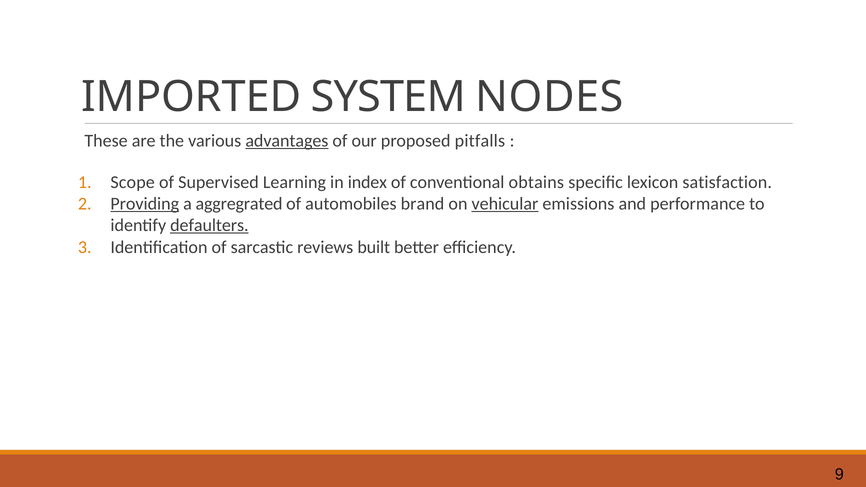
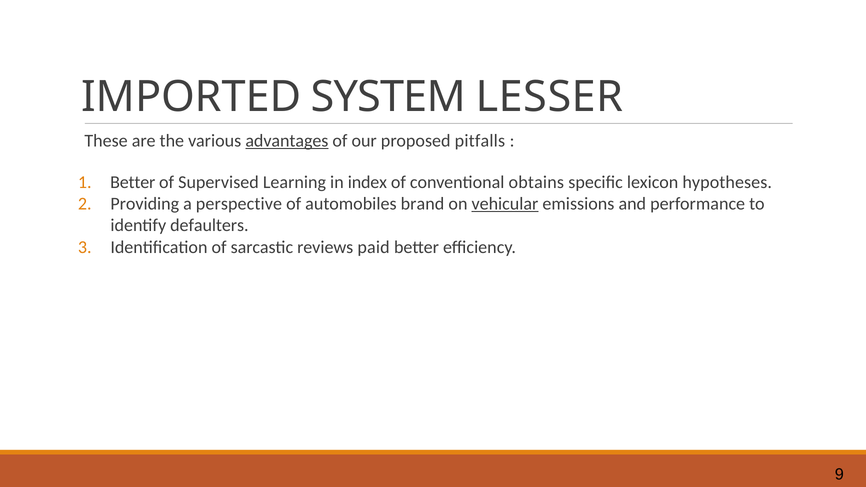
NODES: NODES -> LESSER
Scope at (133, 182): Scope -> Better
satisfaction: satisfaction -> hypotheses
Providing underline: present -> none
aggregrated: aggregrated -> perspective
defaulters underline: present -> none
built: built -> paid
